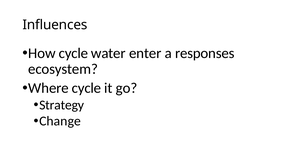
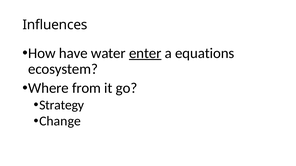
How cycle: cycle -> have
enter underline: none -> present
responses: responses -> equations
Where cycle: cycle -> from
